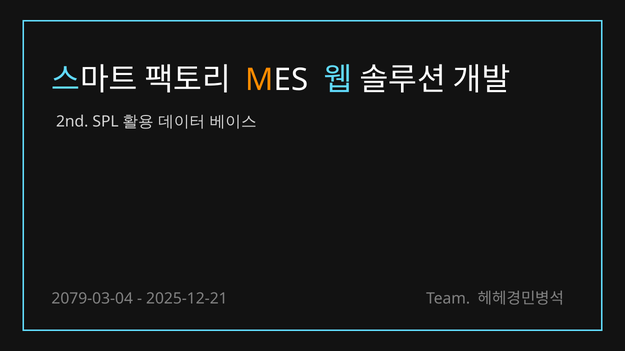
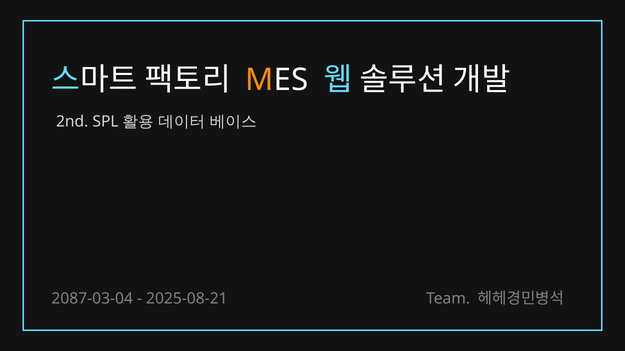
2079-03-04: 2079-03-04 -> 2087-03-04
2025-12-21: 2025-12-21 -> 2025-08-21
